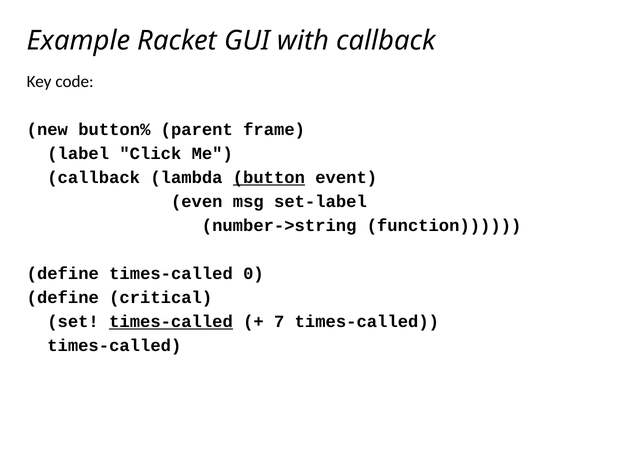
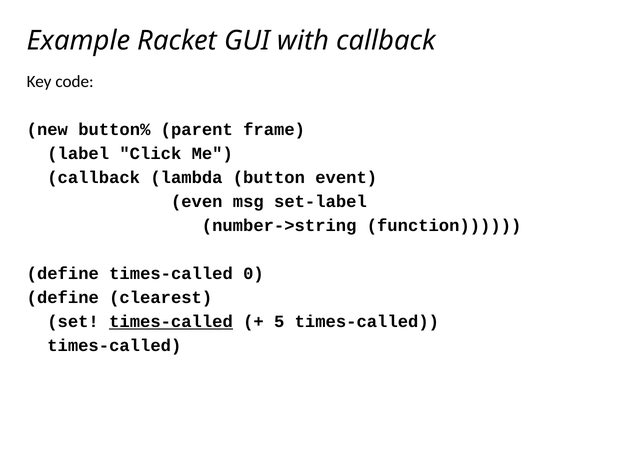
button underline: present -> none
critical: critical -> clearest
7: 7 -> 5
